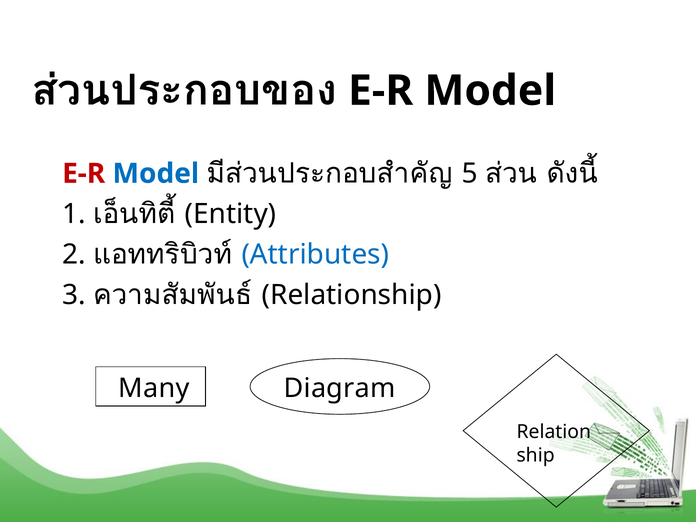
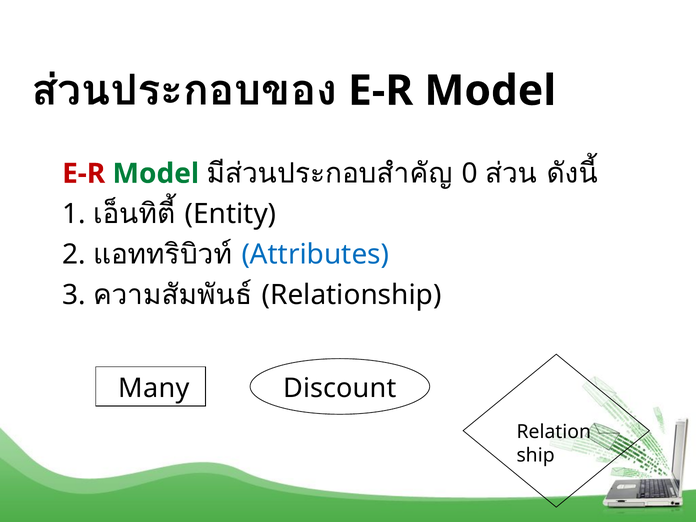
Model at (156, 174) colour: blue -> green
5: 5 -> 0
Diagram: Diagram -> Discount
